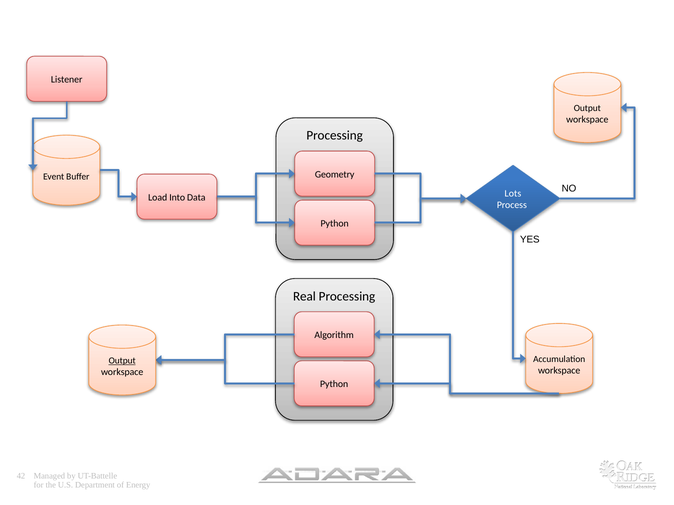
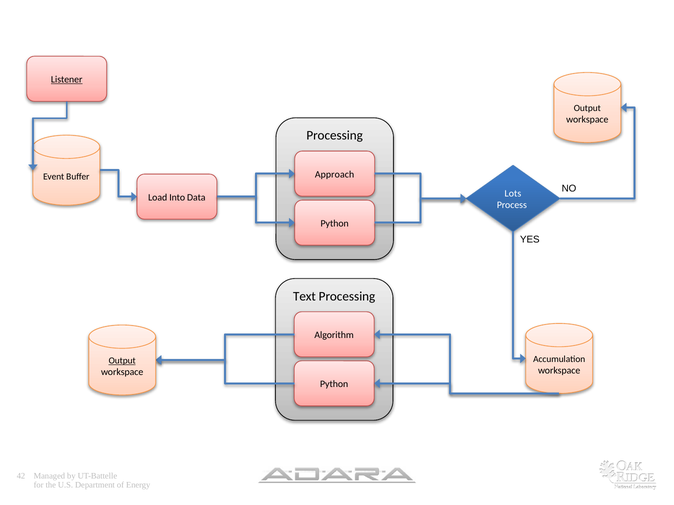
Listener underline: none -> present
Geometry: Geometry -> Approach
Real: Real -> Text
